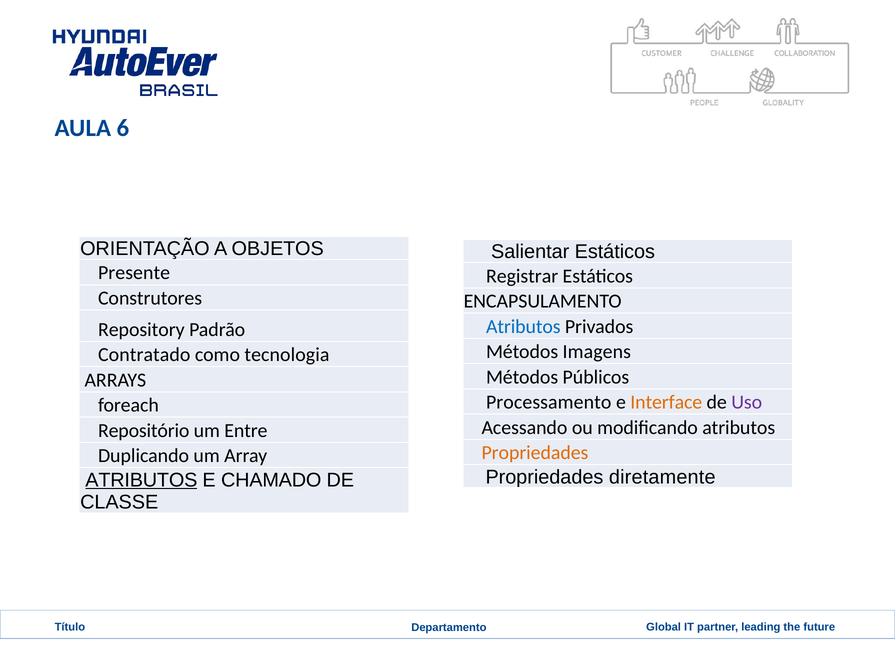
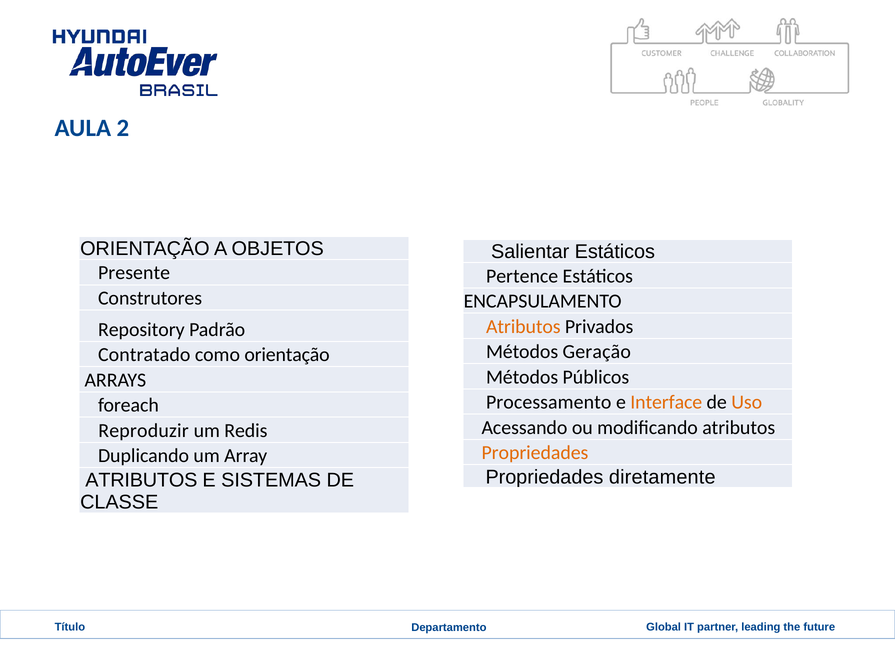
6: 6 -> 2
Registrar: Registrar -> Pertence
Atributos at (523, 327) colour: blue -> orange
Imagens: Imagens -> Geração
como tecnologia: tecnologia -> orientação
Uso colour: purple -> orange
Repositório: Repositório -> Reproduzir
Entre: Entre -> Redis
ATRIBUTOS at (141, 480) underline: present -> none
CHAMADO: CHAMADO -> SISTEMAS
